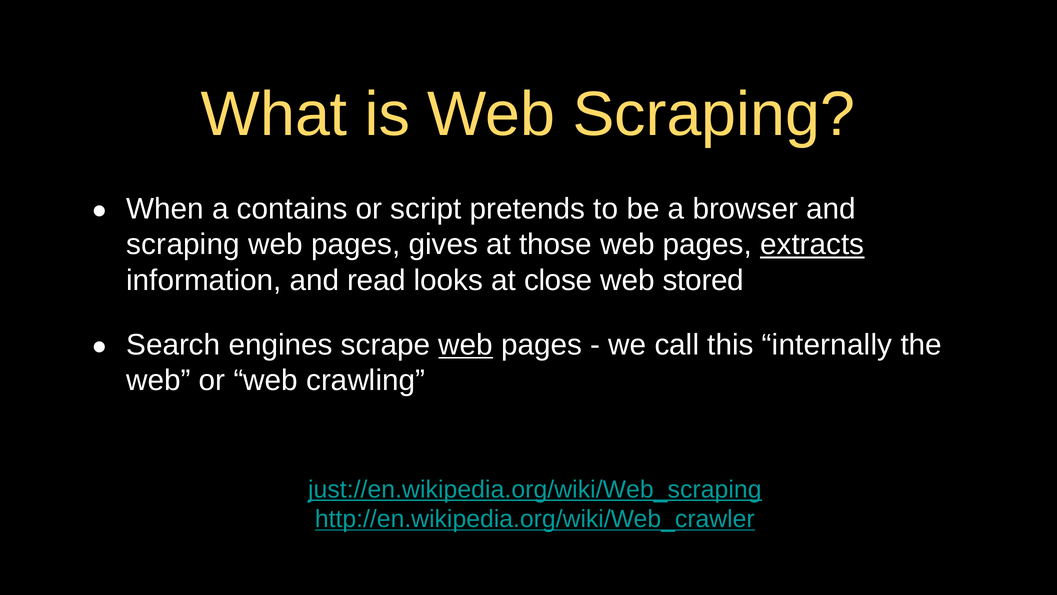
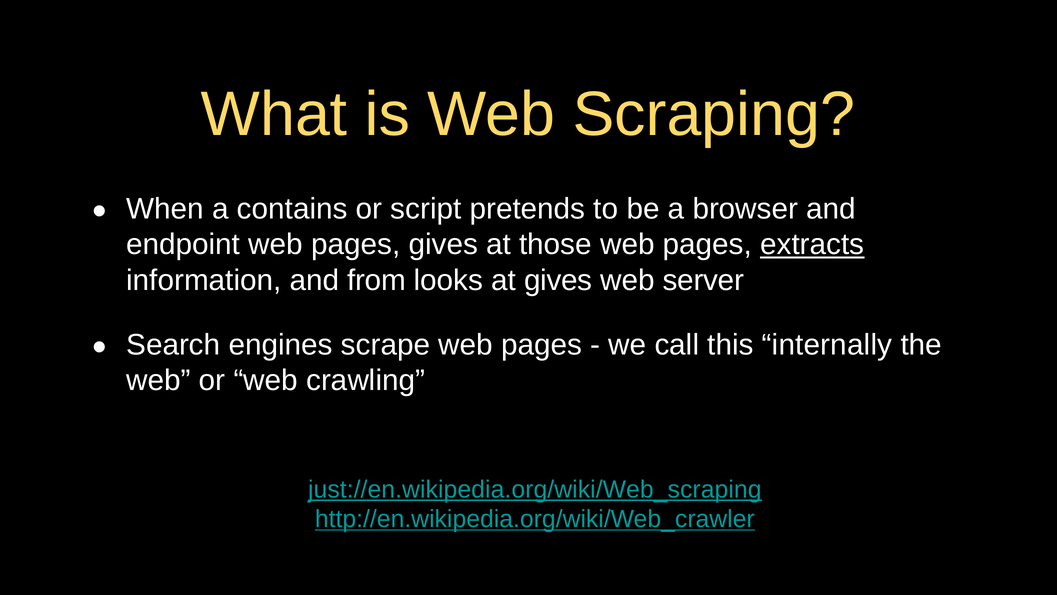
scraping at (183, 244): scraping -> endpoint
read: read -> from
at close: close -> gives
stored: stored -> server
web at (466, 345) underline: present -> none
